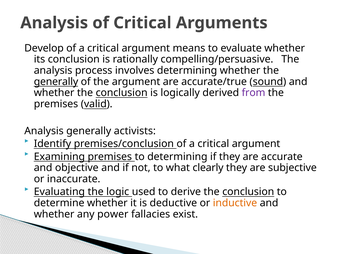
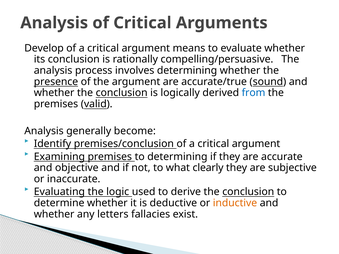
generally at (56, 82): generally -> presence
from colour: purple -> blue
activists: activists -> become
power: power -> letters
